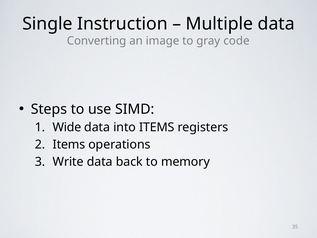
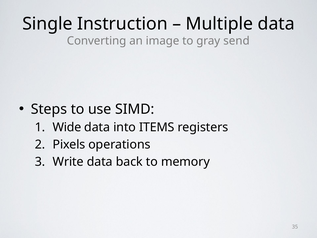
code: code -> send
Items at (69, 144): Items -> Pixels
